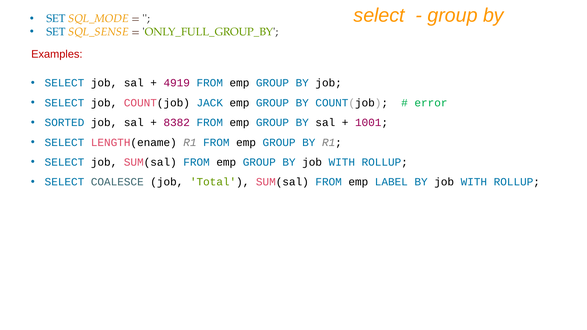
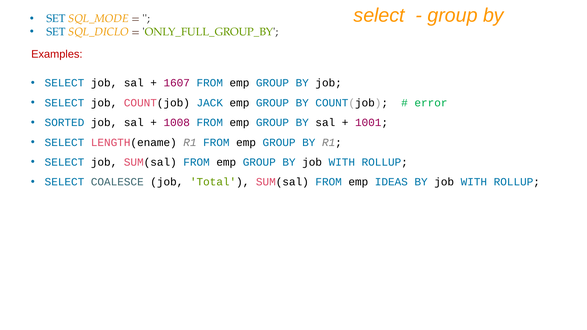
SQL_SENSE: SQL_SENSE -> SQL_DICLO
4919: 4919 -> 1607
8382: 8382 -> 1008
LABEL: LABEL -> IDEAS
